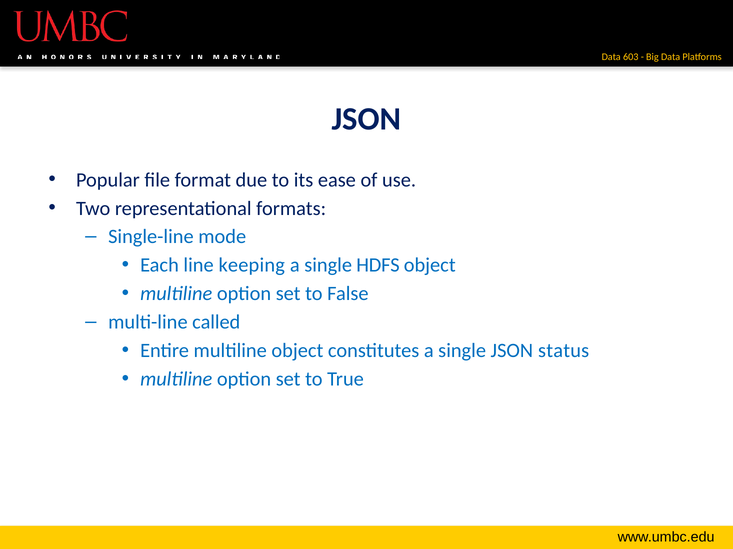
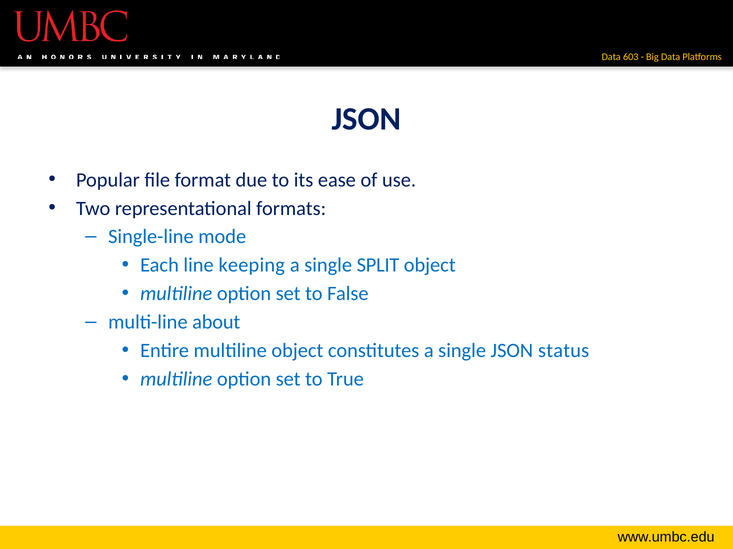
HDFS: HDFS -> SPLIT
called: called -> about
